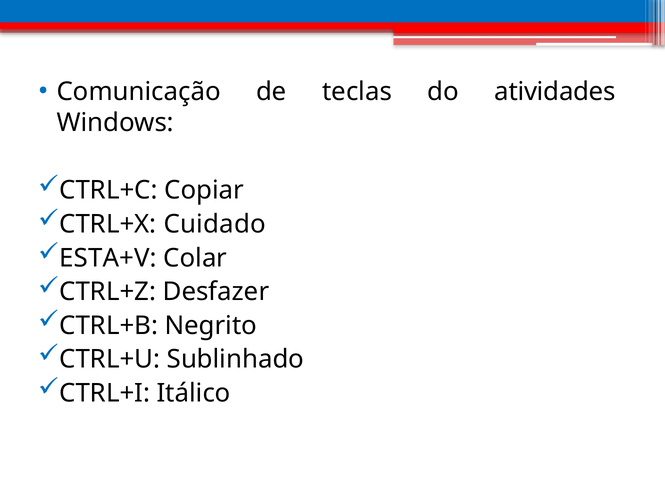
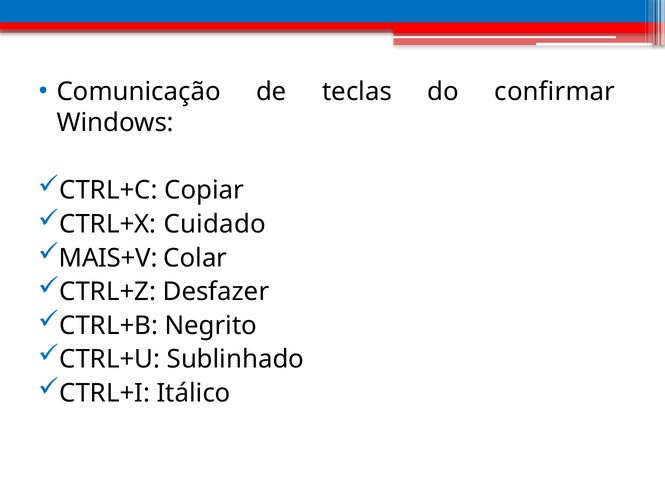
atividades: atividades -> confirmar
ESTA+V: ESTA+V -> MAIS+V
